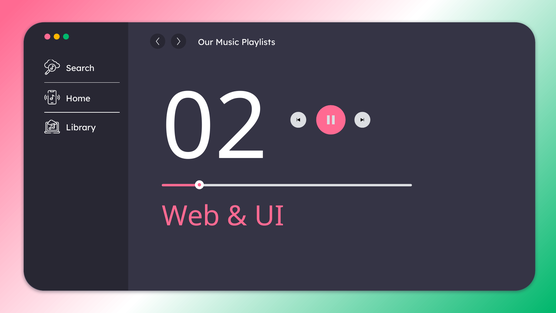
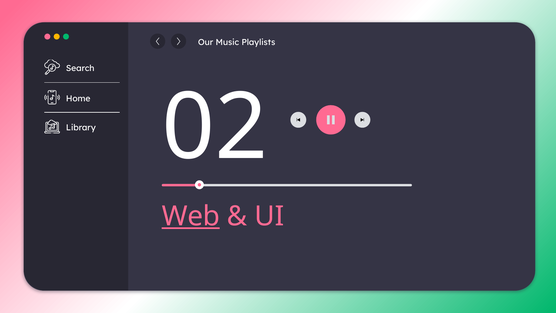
Web underline: none -> present
